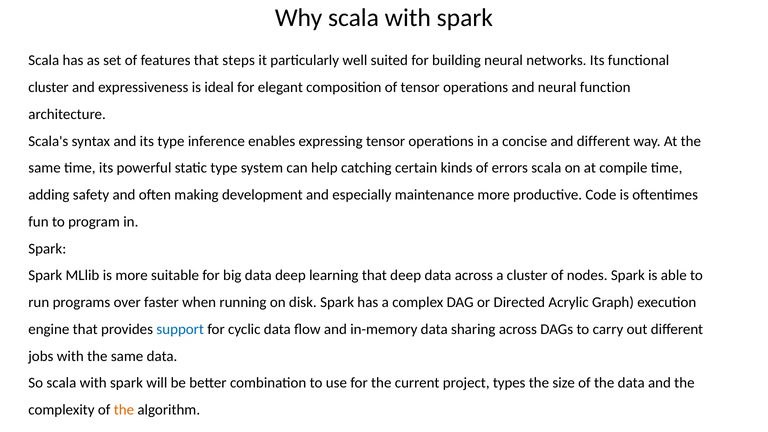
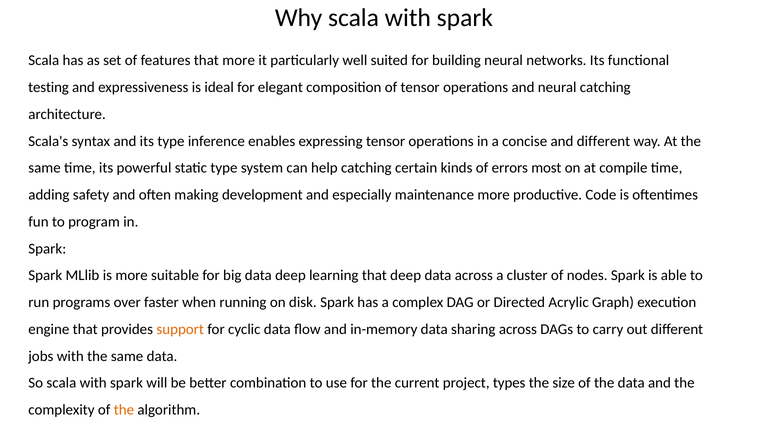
that steps: steps -> more
cluster at (49, 87): cluster -> testing
neural function: function -> catching
errors scala: scala -> most
support colour: blue -> orange
